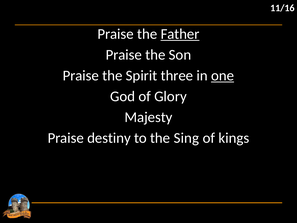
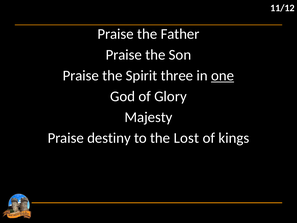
11/16: 11/16 -> 11/12
Father underline: present -> none
Sing: Sing -> Lost
